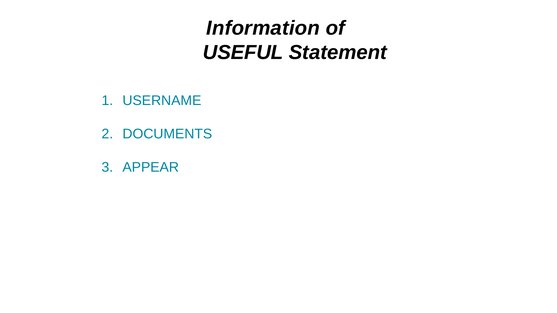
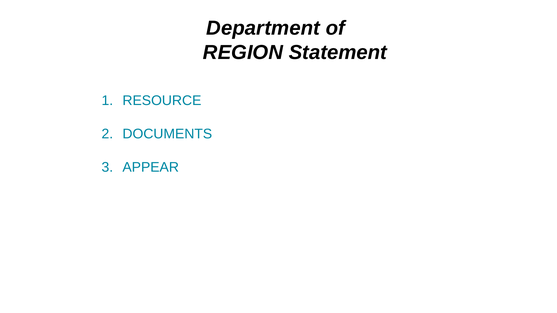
Information: Information -> Department
USEFUL: USEFUL -> REGION
USERNAME: USERNAME -> RESOURCE
